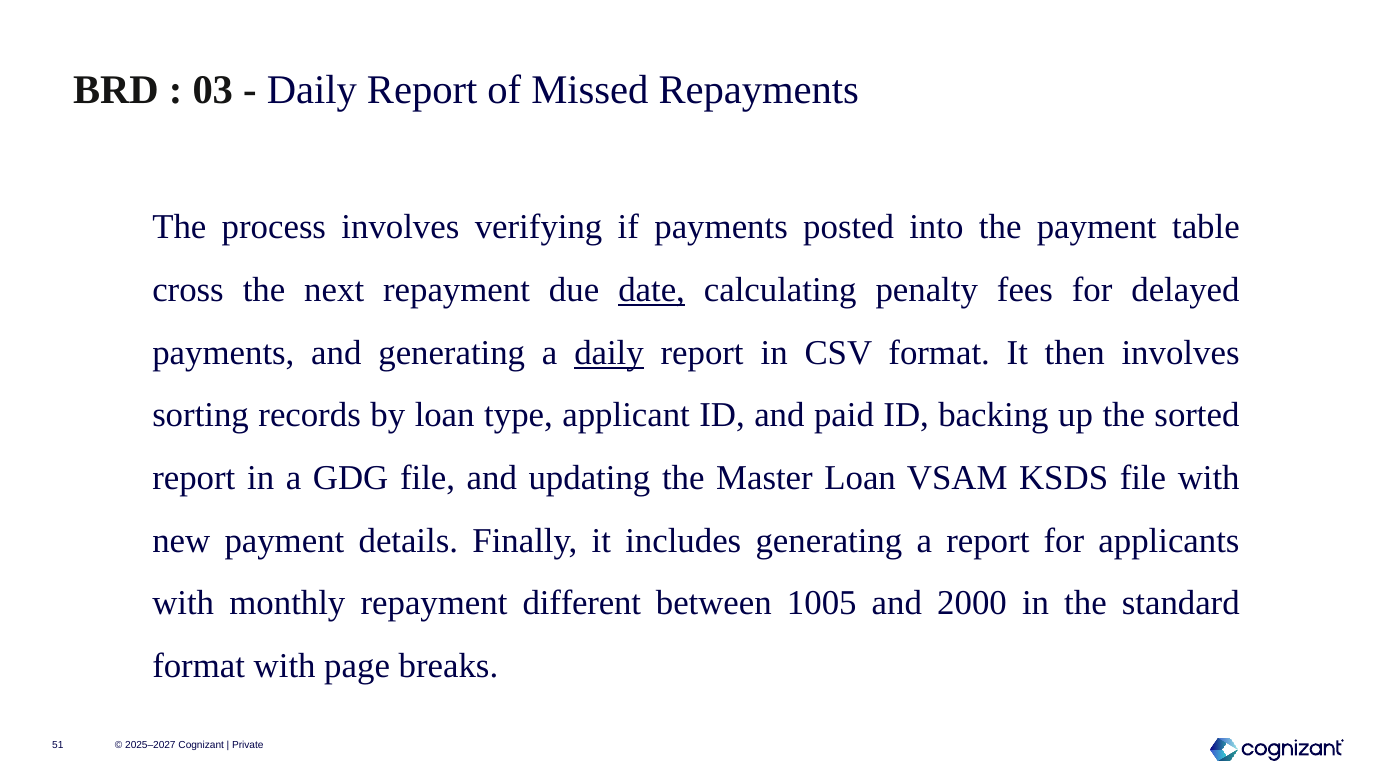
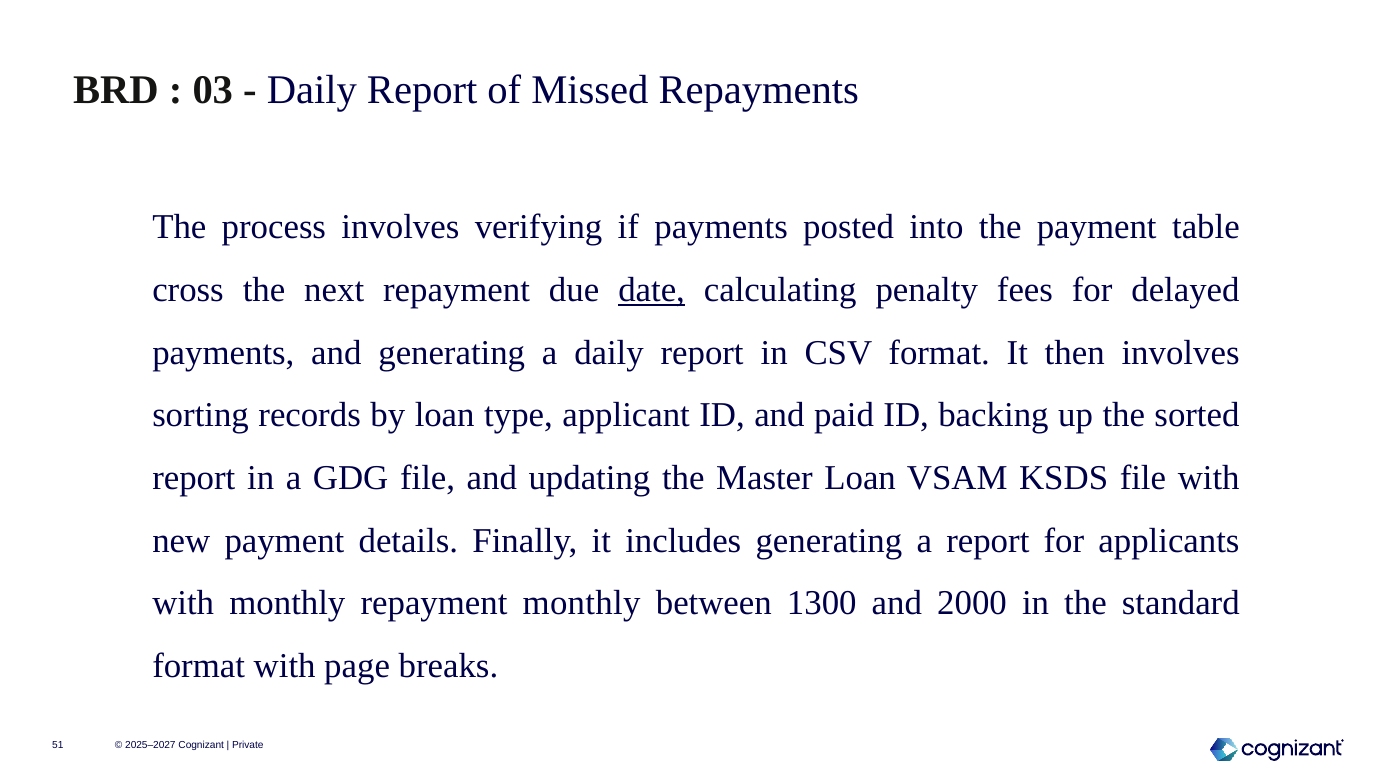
daily at (609, 352) underline: present -> none
repayment different: different -> monthly
1005: 1005 -> 1300
